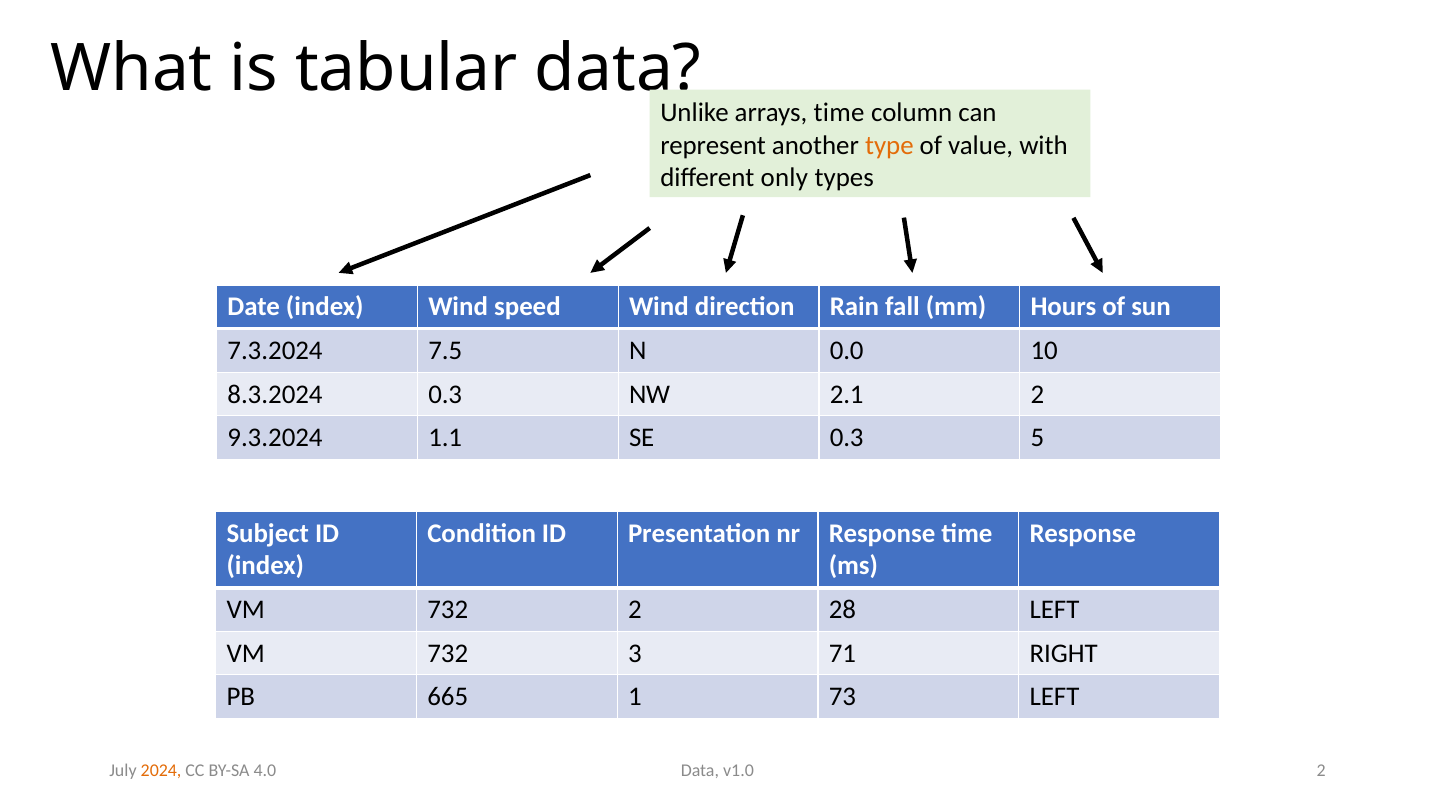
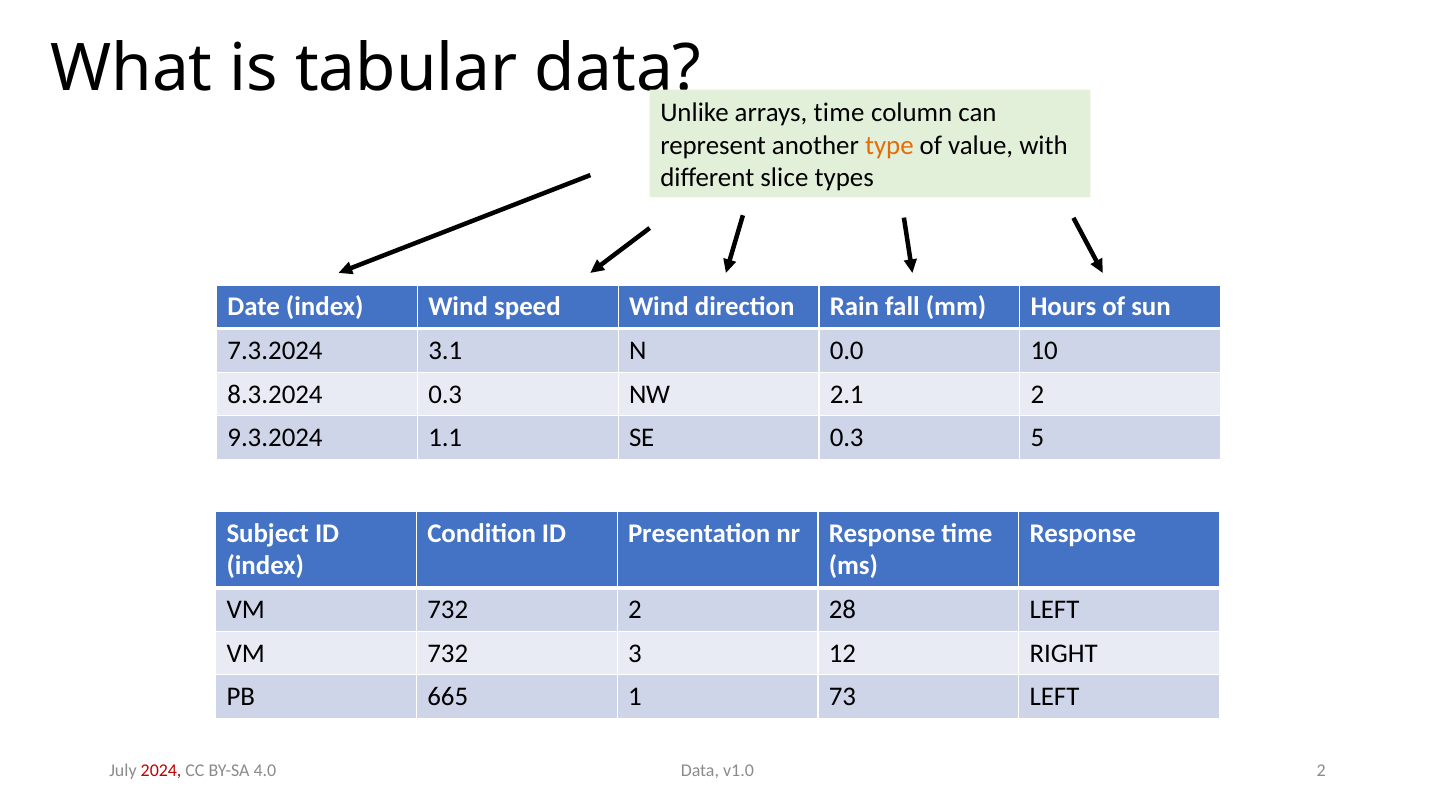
only: only -> slice
7.5: 7.5 -> 3.1
71: 71 -> 12
2024 colour: orange -> red
